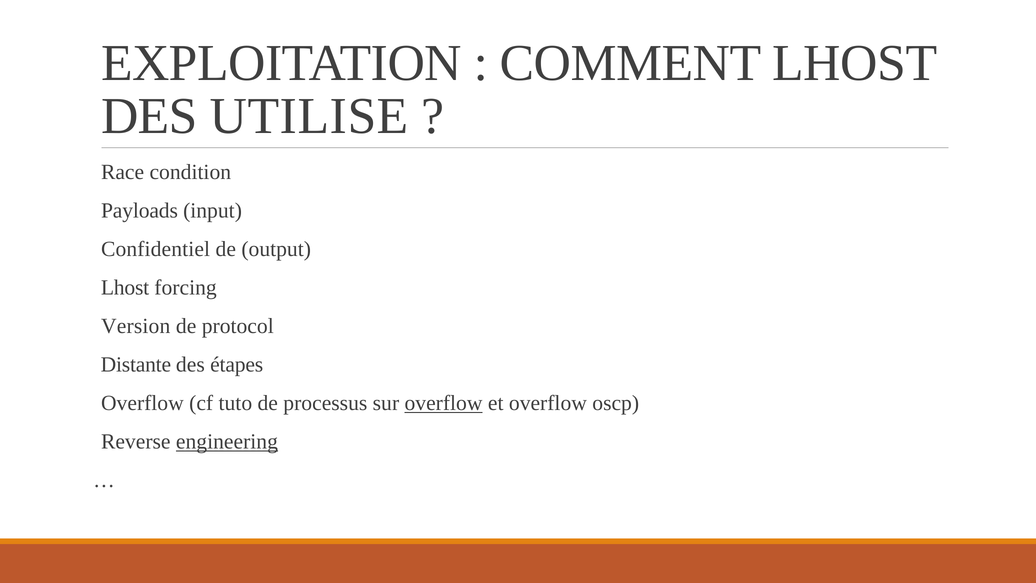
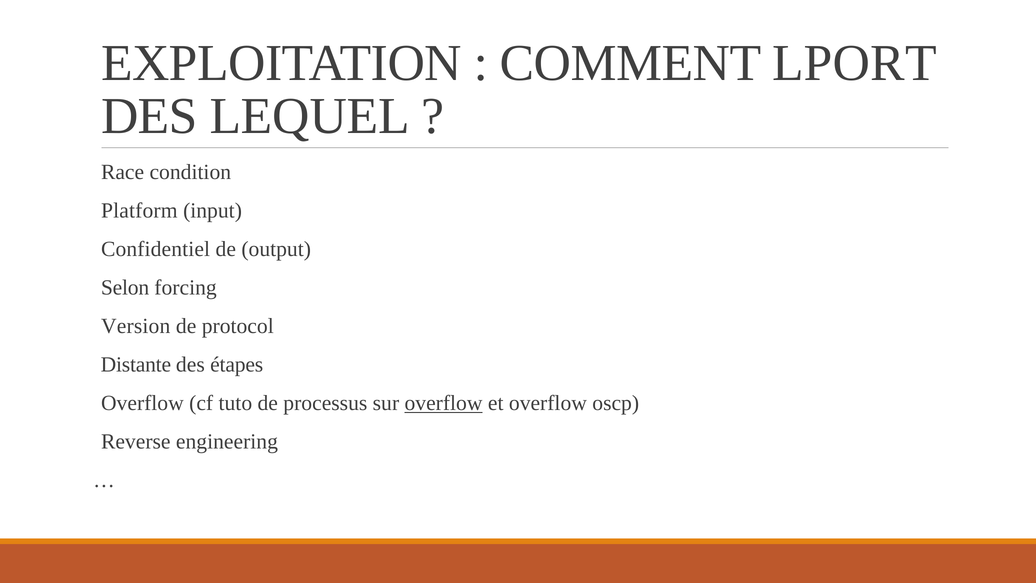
COMMENT LHOST: LHOST -> LPORT
UTILISE: UTILISE -> LEQUEL
Payloads: Payloads -> Platform
Lhost at (125, 288): Lhost -> Selon
engineering underline: present -> none
